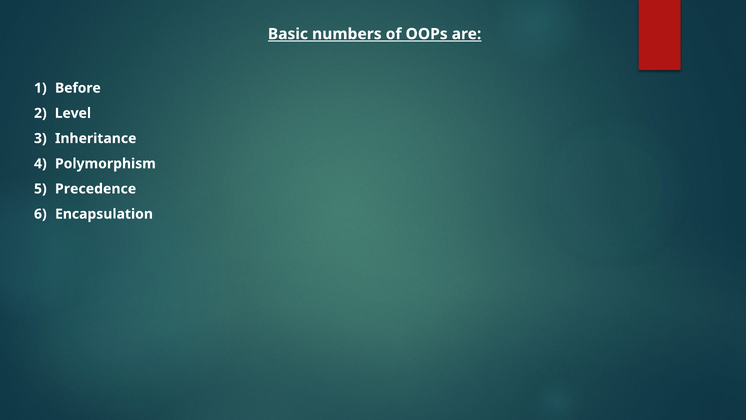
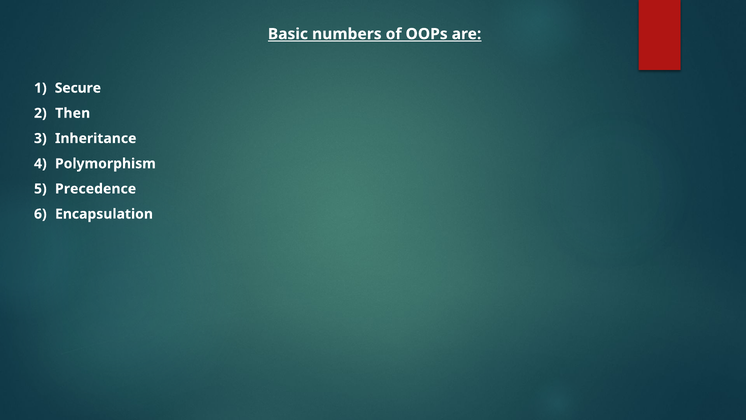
Before: Before -> Secure
Level: Level -> Then
